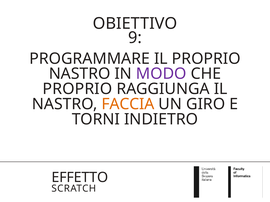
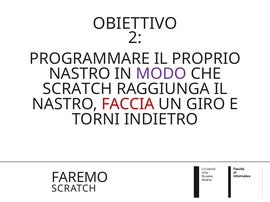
9: 9 -> 2
PROPRIO at (77, 89): PROPRIO -> SCRATCH
FACCIA colour: orange -> red
EFFETTO: EFFETTO -> FAREMO
